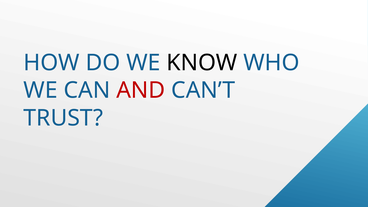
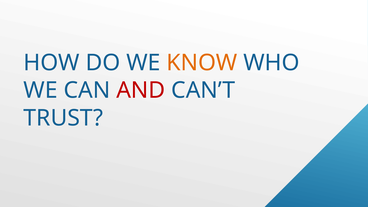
KNOW colour: black -> orange
